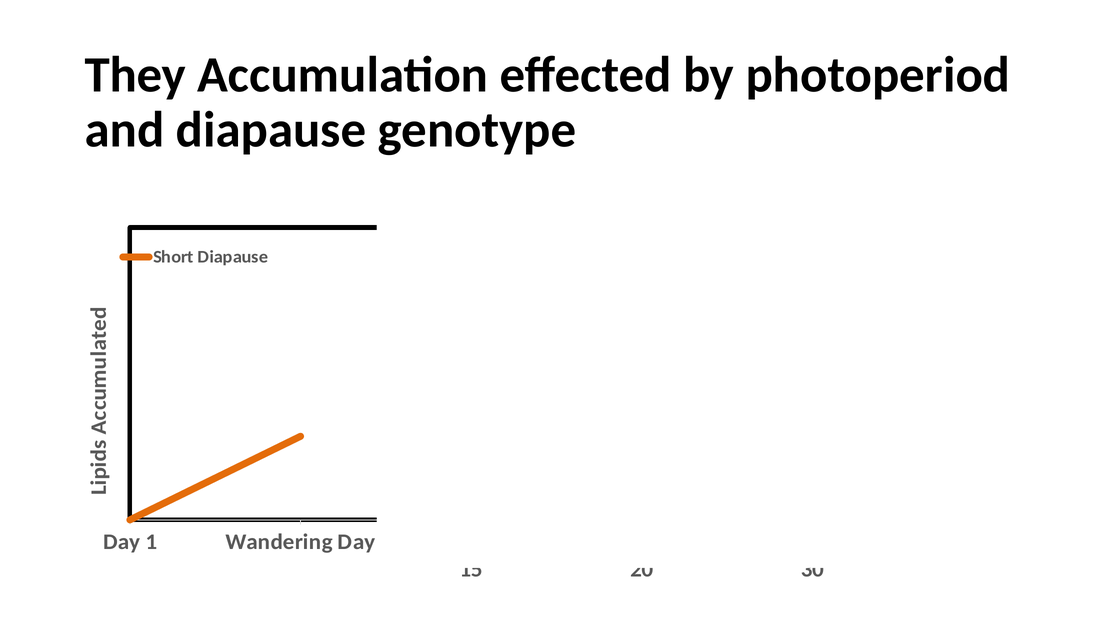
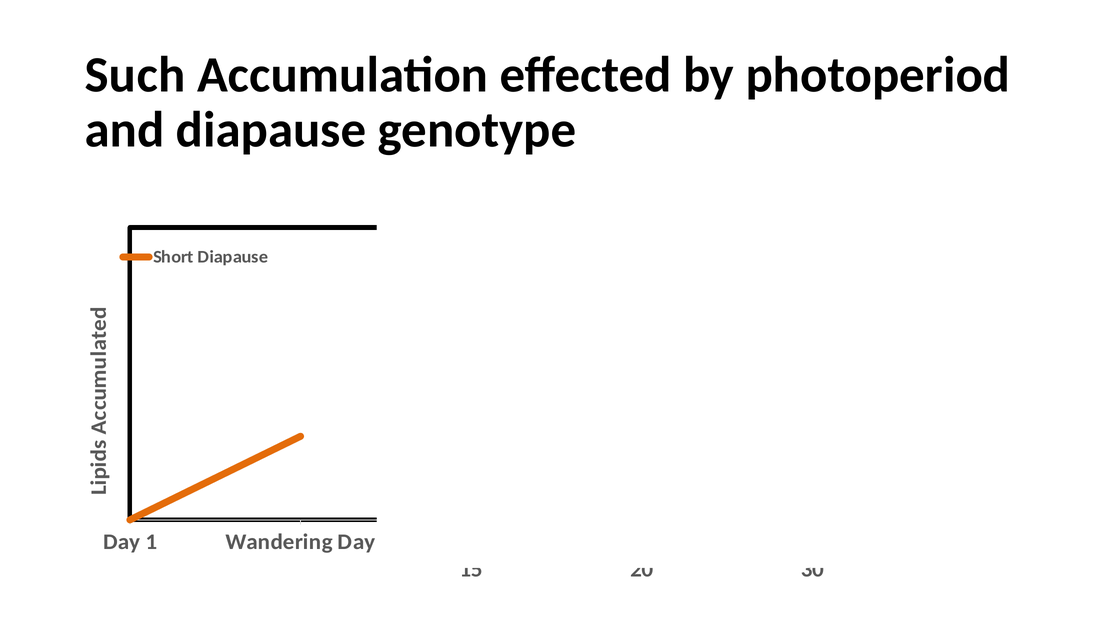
They: They -> Such
